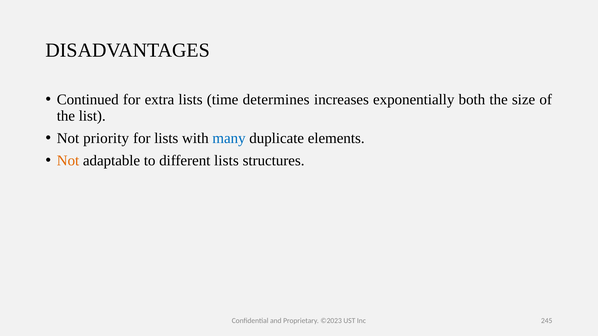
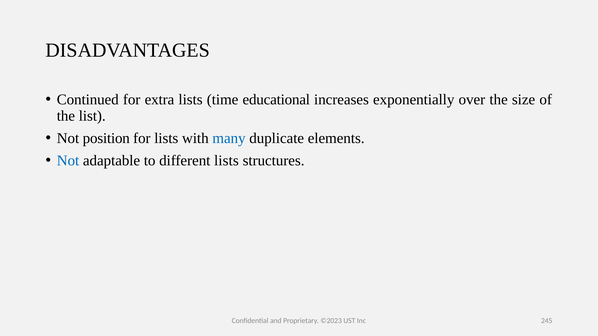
determines: determines -> educational
both: both -> over
priority: priority -> position
Not at (68, 161) colour: orange -> blue
